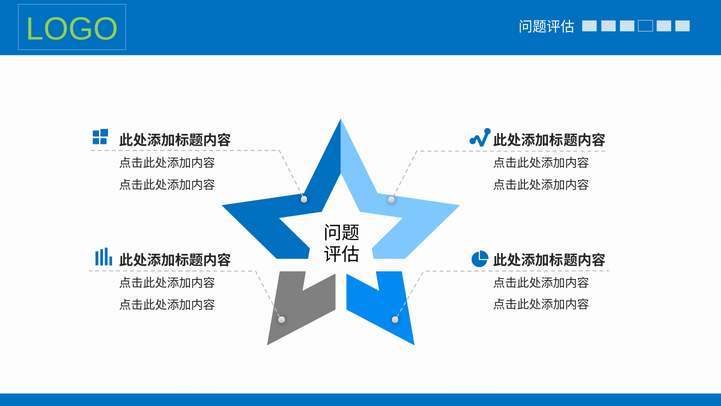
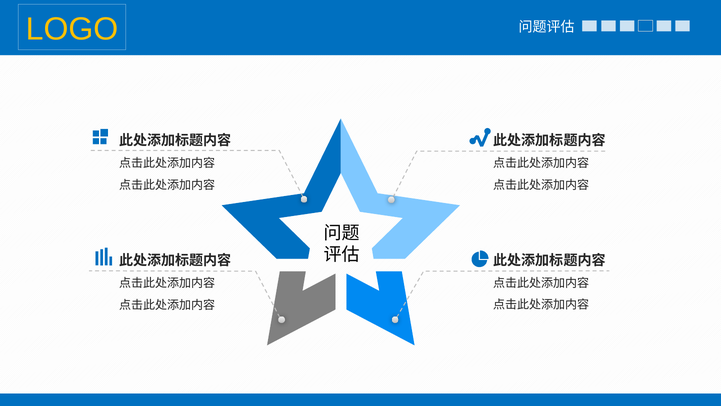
LOGO colour: light green -> yellow
